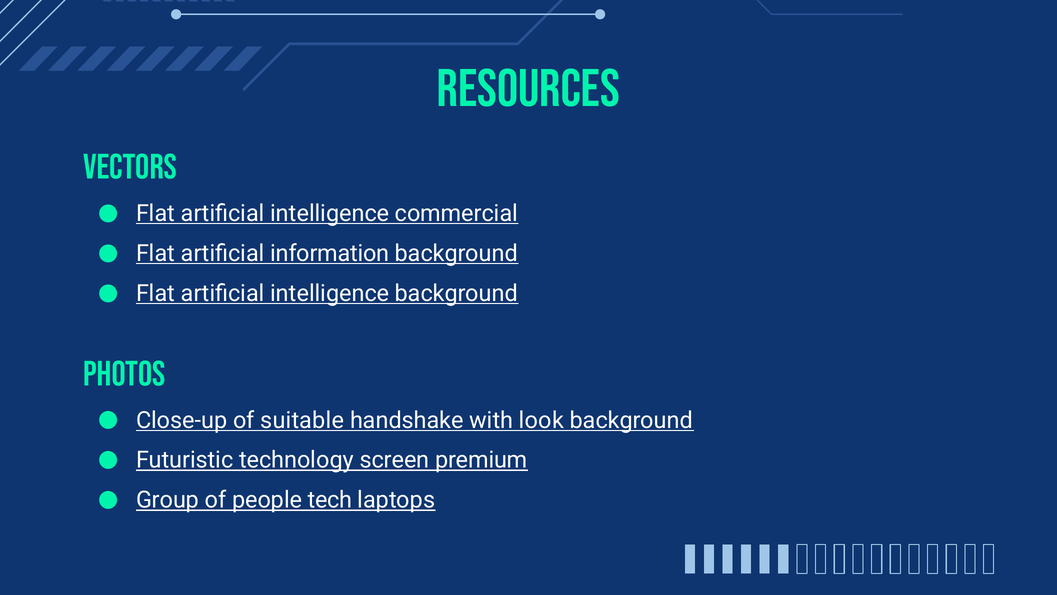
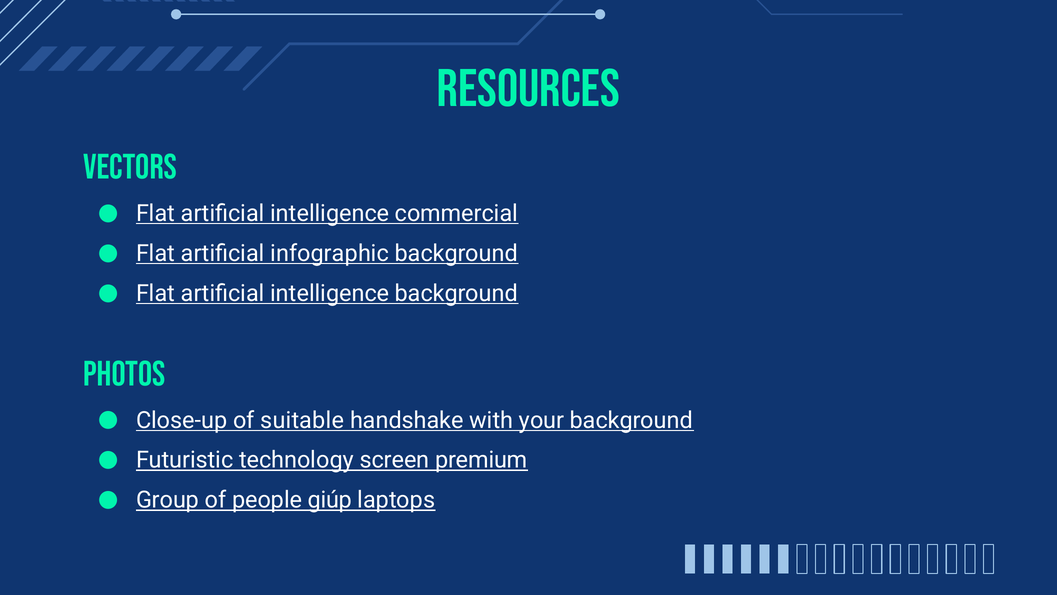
information: information -> infographic
look: look -> your
tech: tech -> giúp
